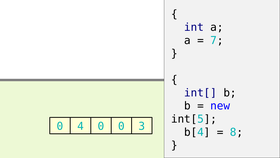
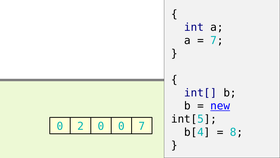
new underline: none -> present
4: 4 -> 2
0 3: 3 -> 7
